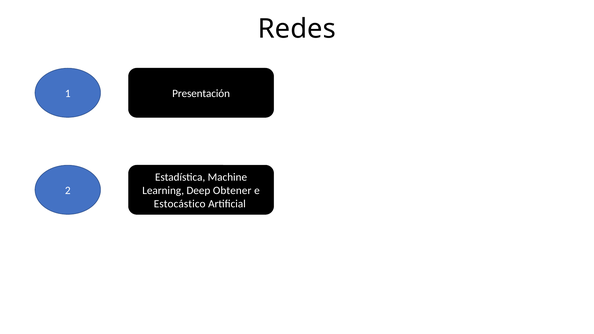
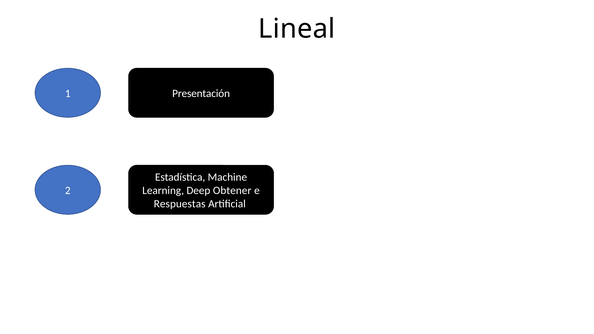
Redes: Redes -> Lineal
Estocástico: Estocástico -> Respuestas
